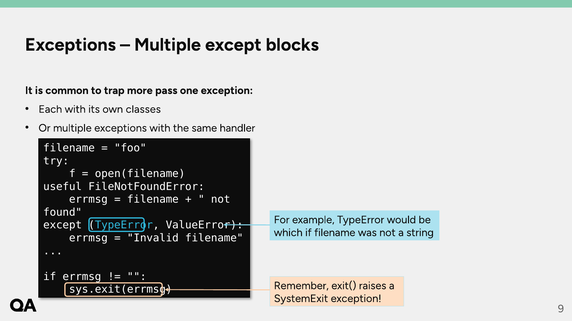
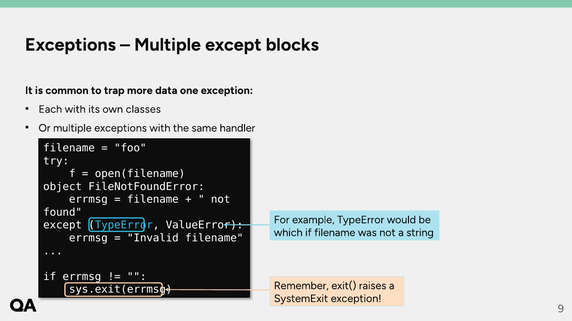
pass: pass -> data
useful: useful -> object
